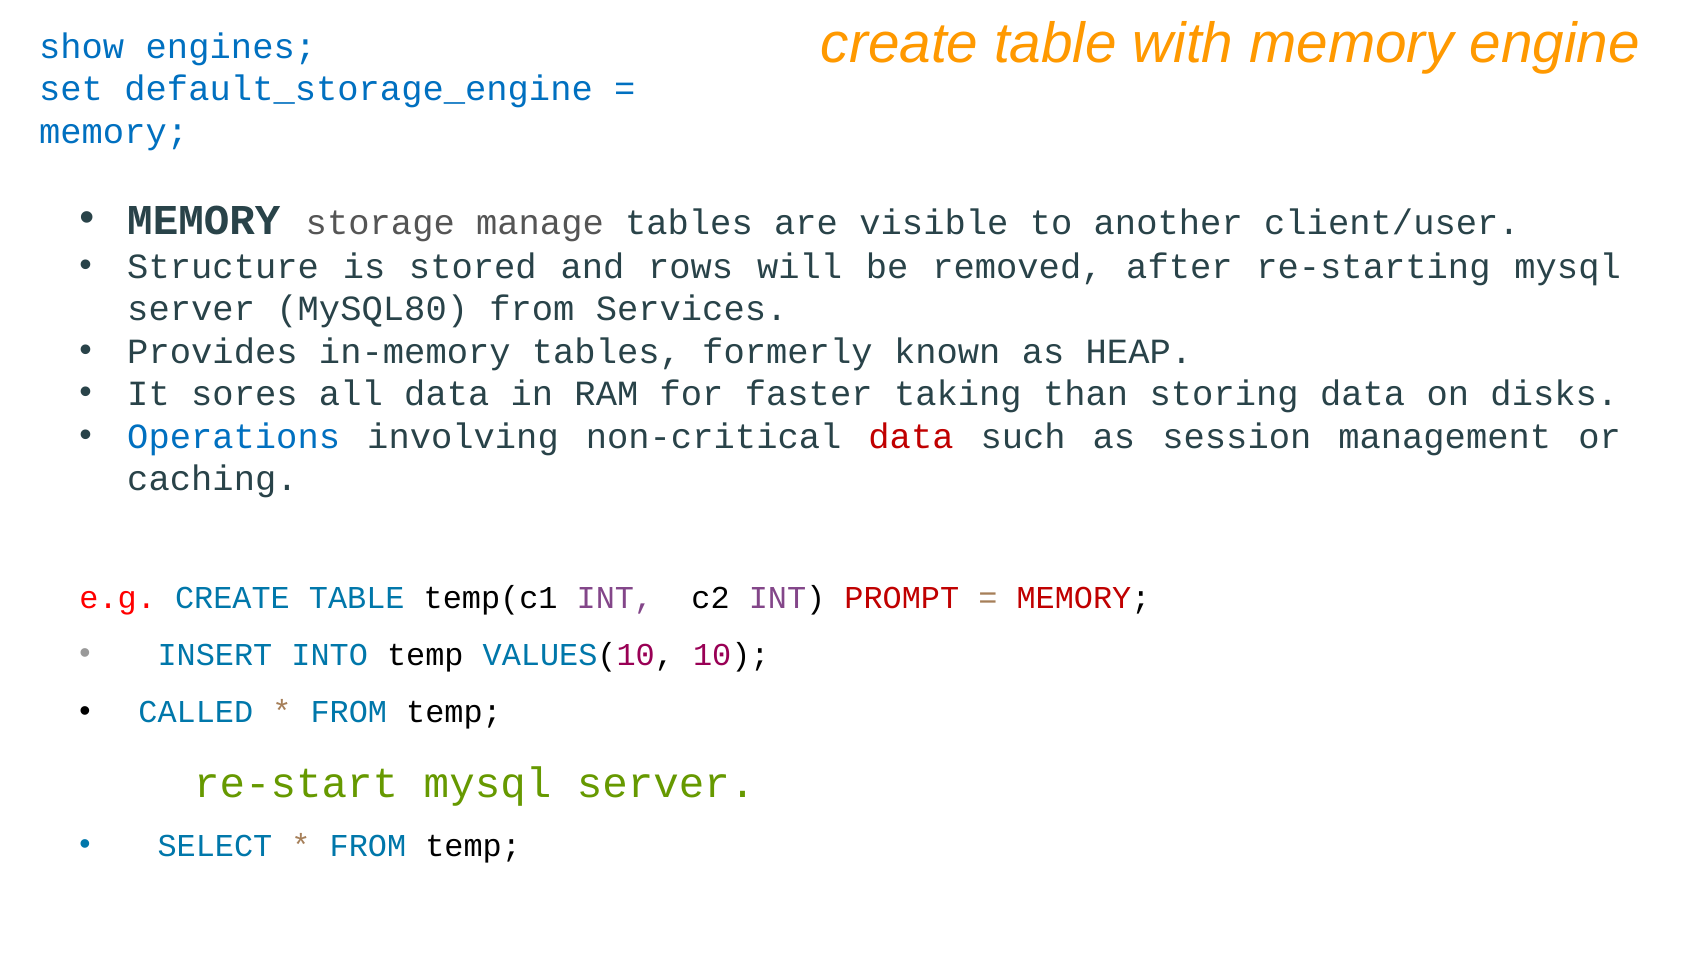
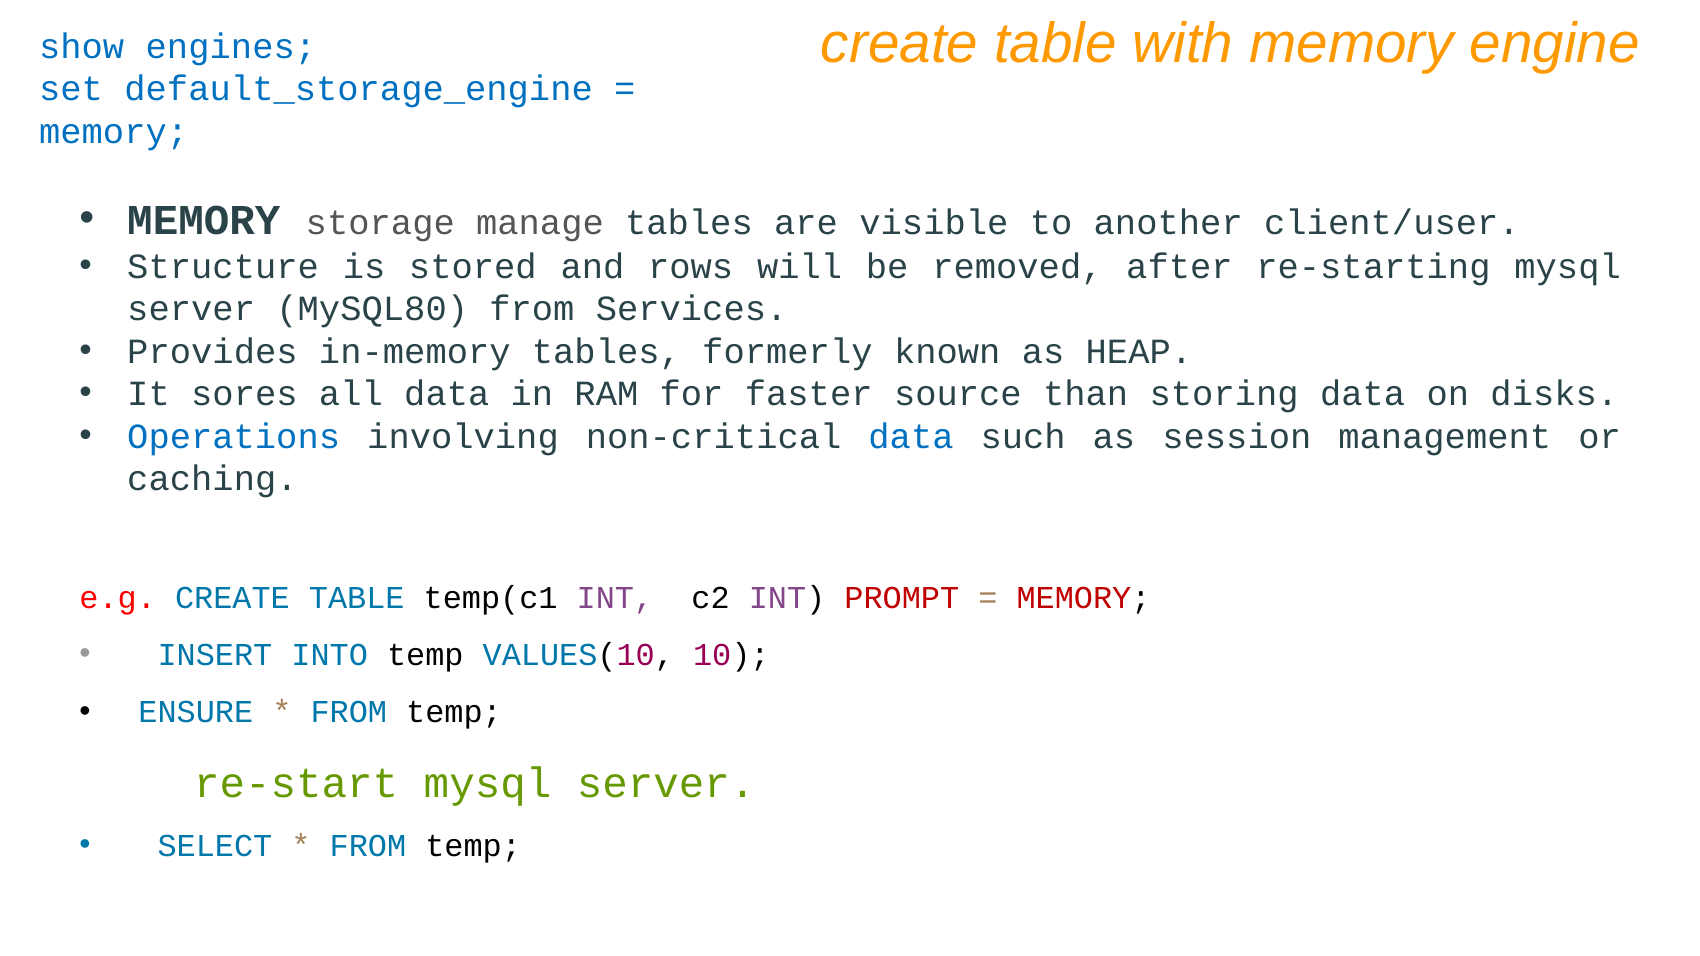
taking: taking -> source
data at (911, 437) colour: red -> blue
CALLED: CALLED -> ENSURE
